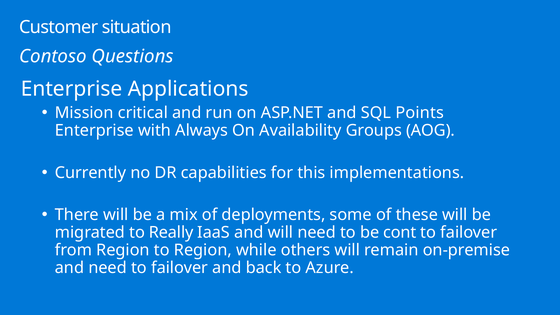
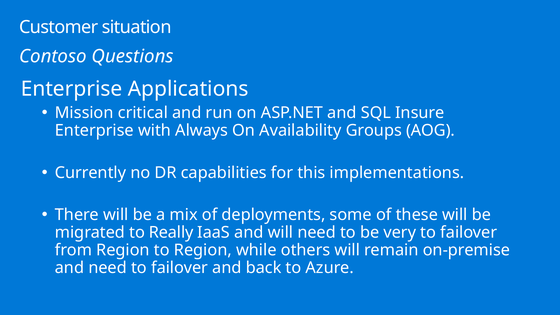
Points: Points -> Insure
cont: cont -> very
